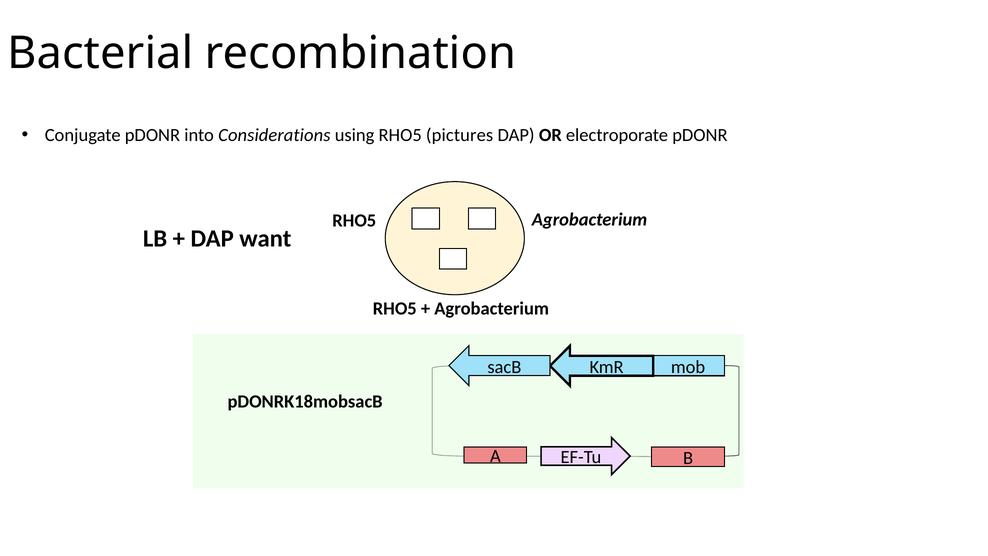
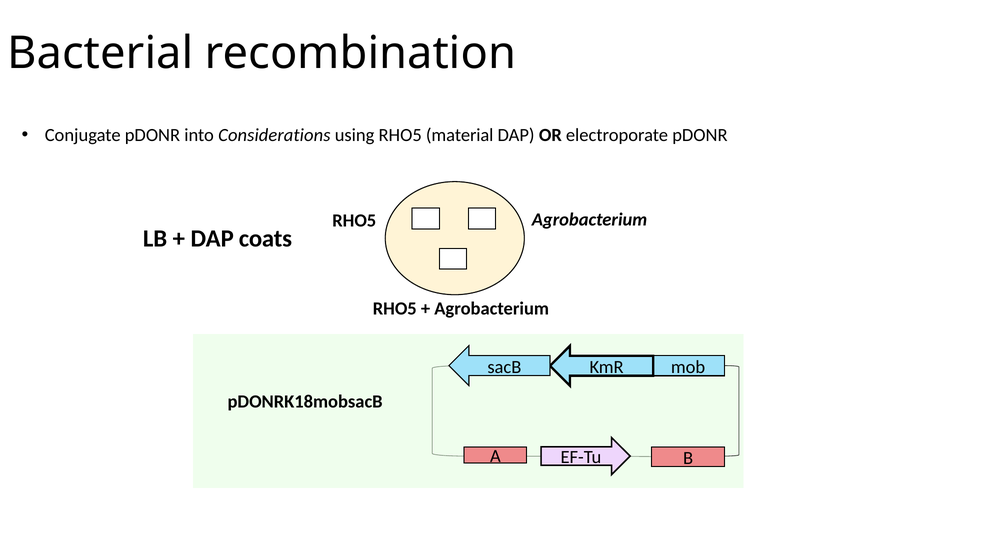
pictures: pictures -> material
want: want -> coats
